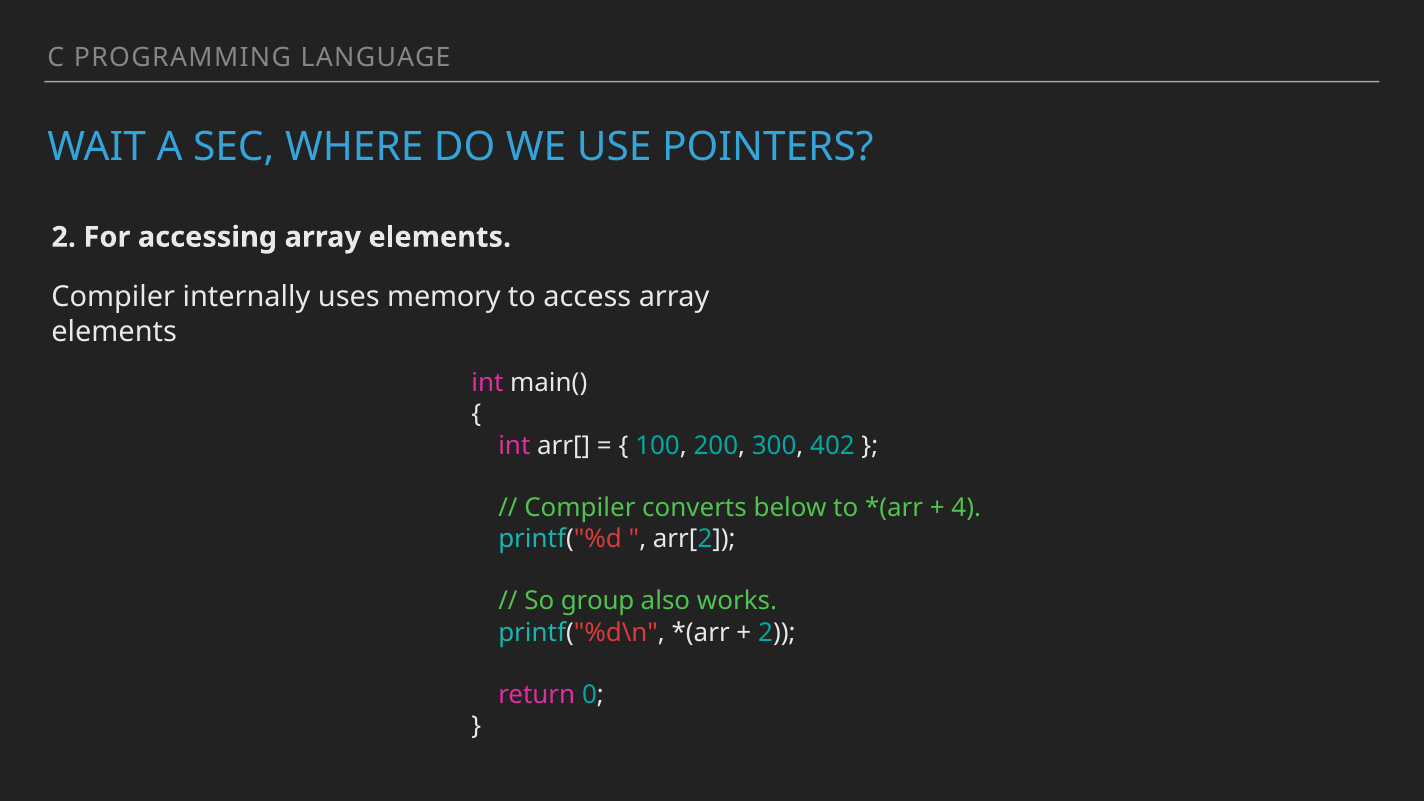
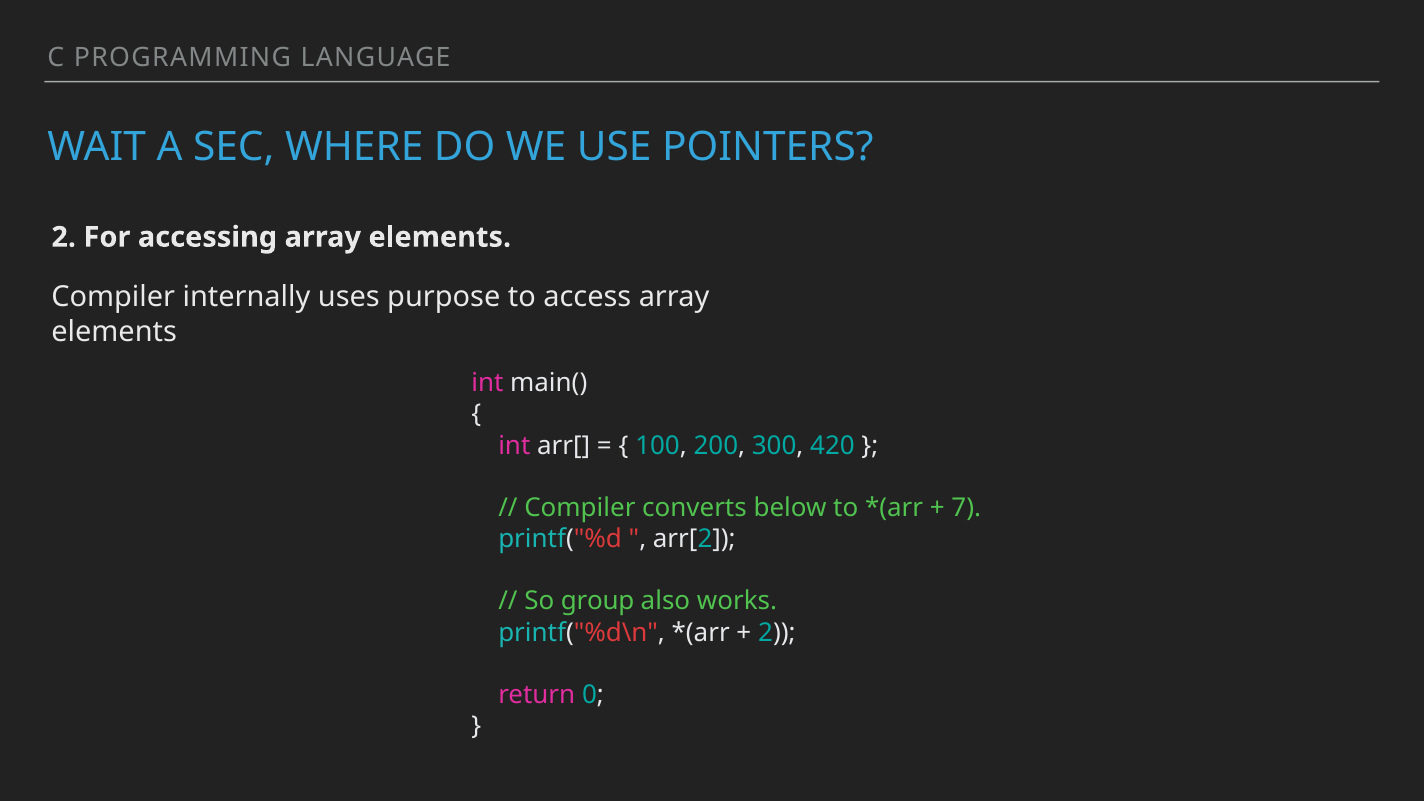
memory: memory -> purpose
402: 402 -> 420
4: 4 -> 7
